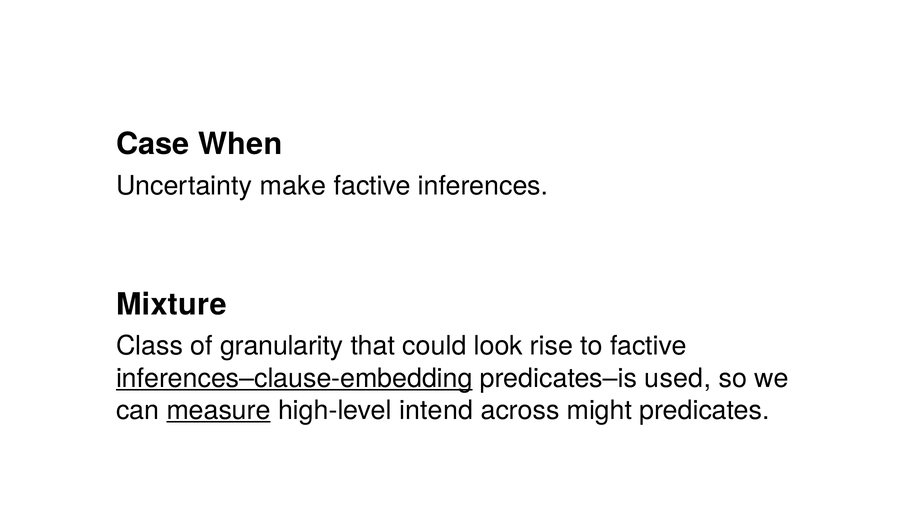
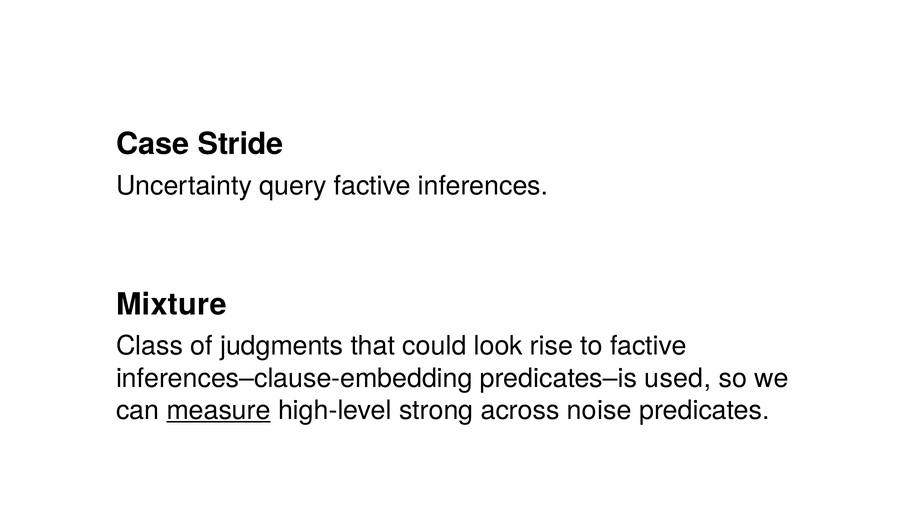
When: When -> Stride
make: make -> query
granularity: granularity -> judgments
inferences–clause-embedding underline: present -> none
intend: intend -> strong
might: might -> noise
